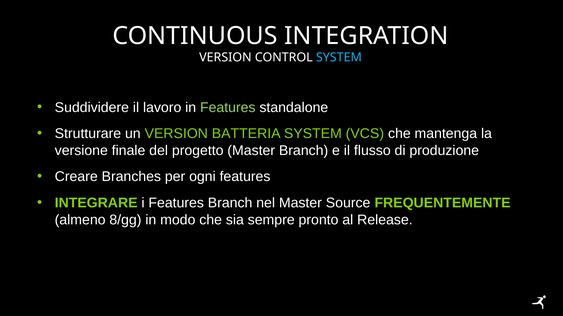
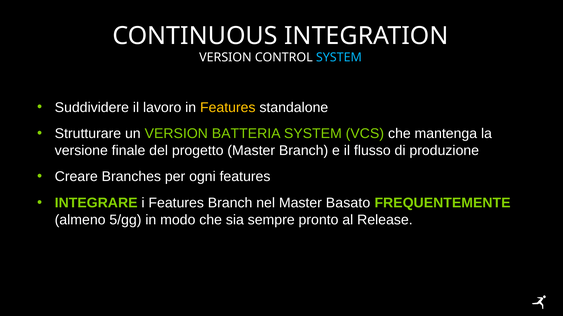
Features at (228, 108) colour: light green -> yellow
Source: Source -> Basato
8/gg: 8/gg -> 5/gg
